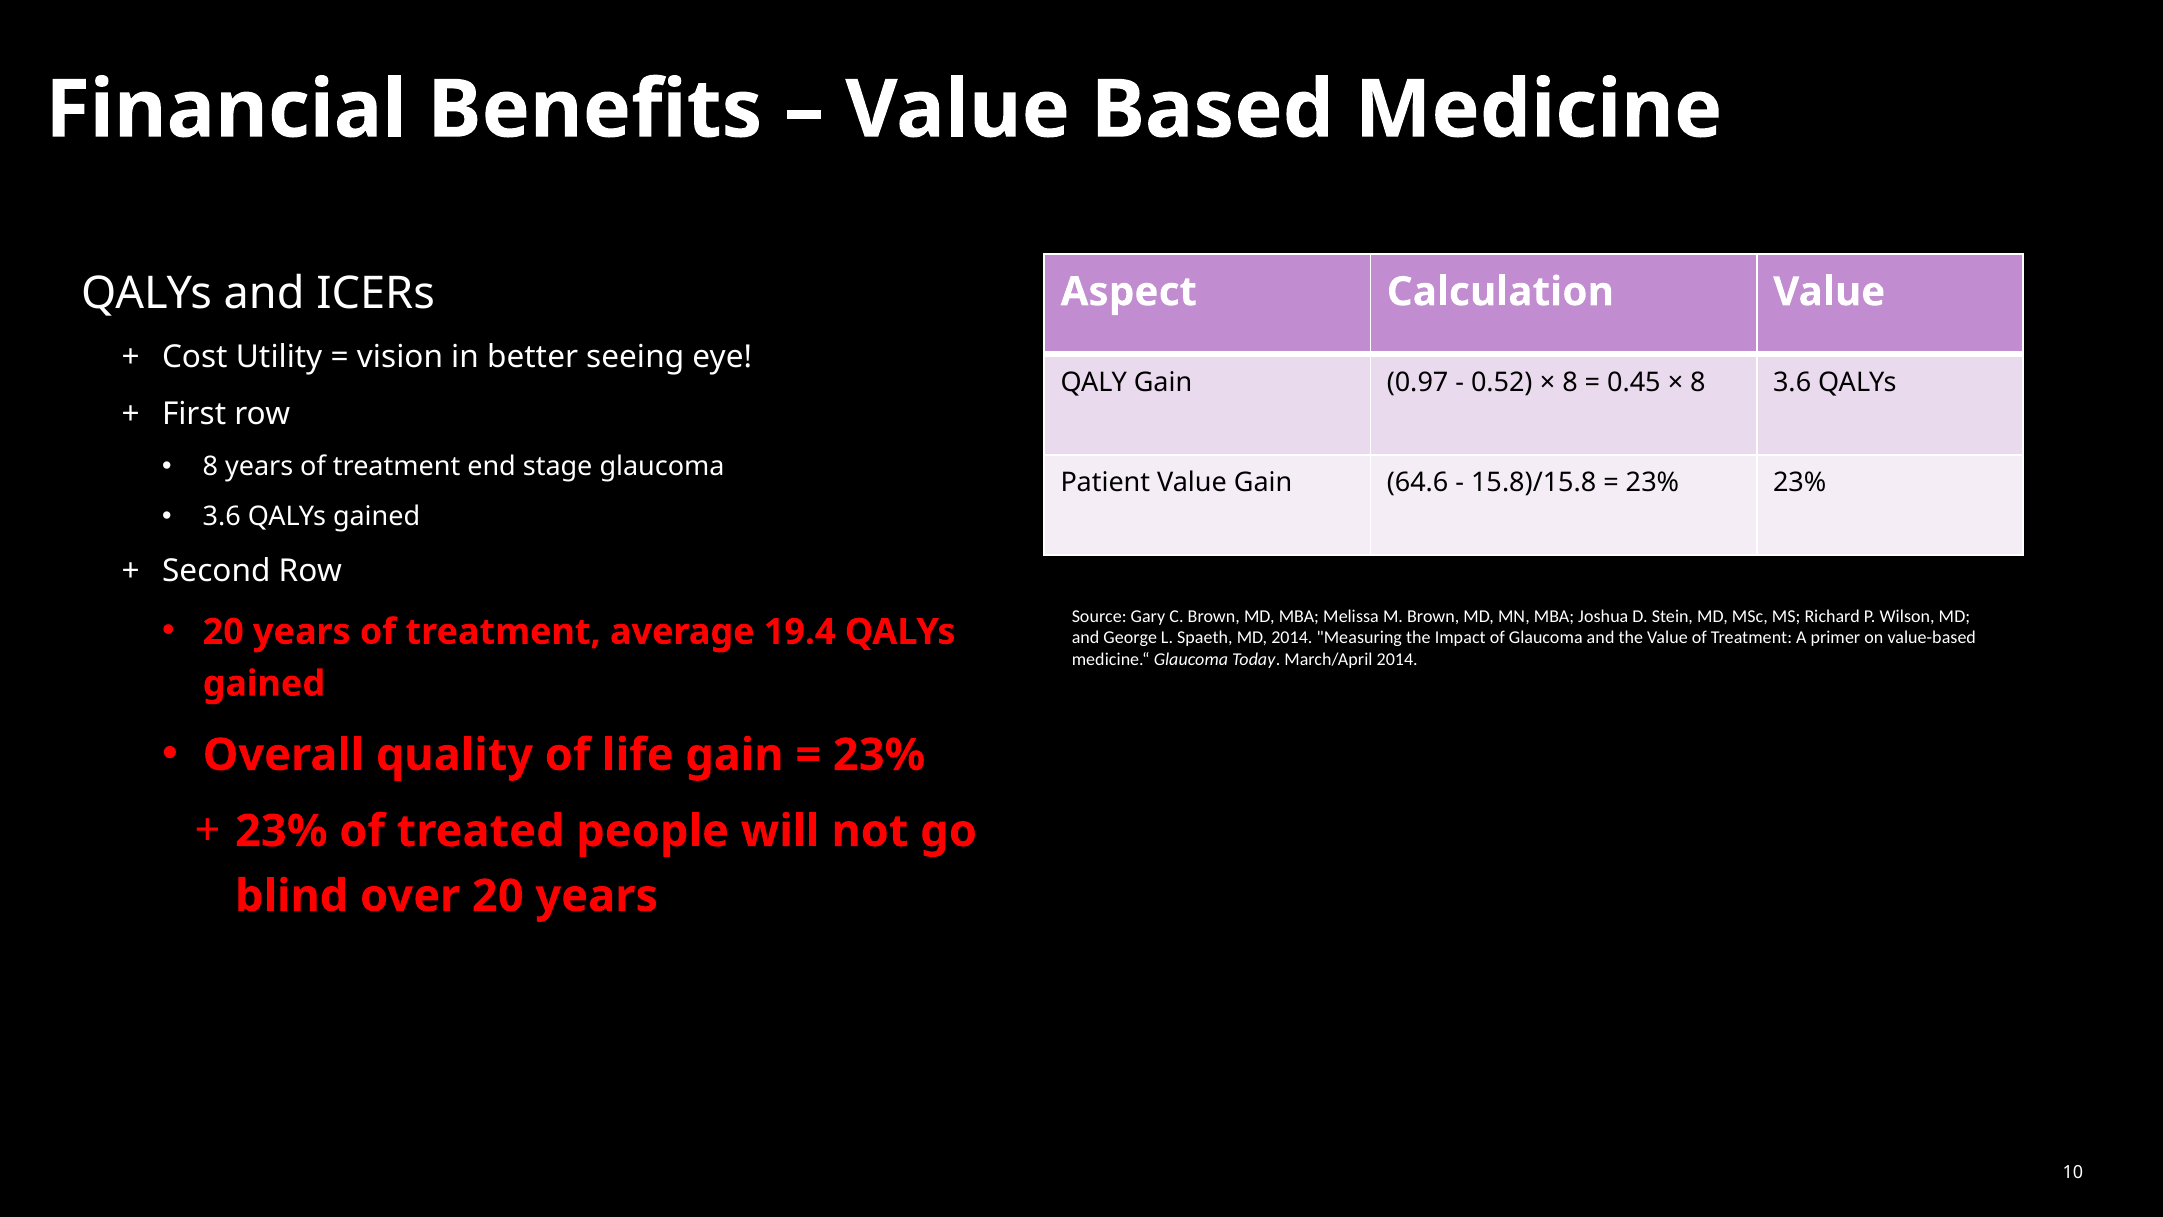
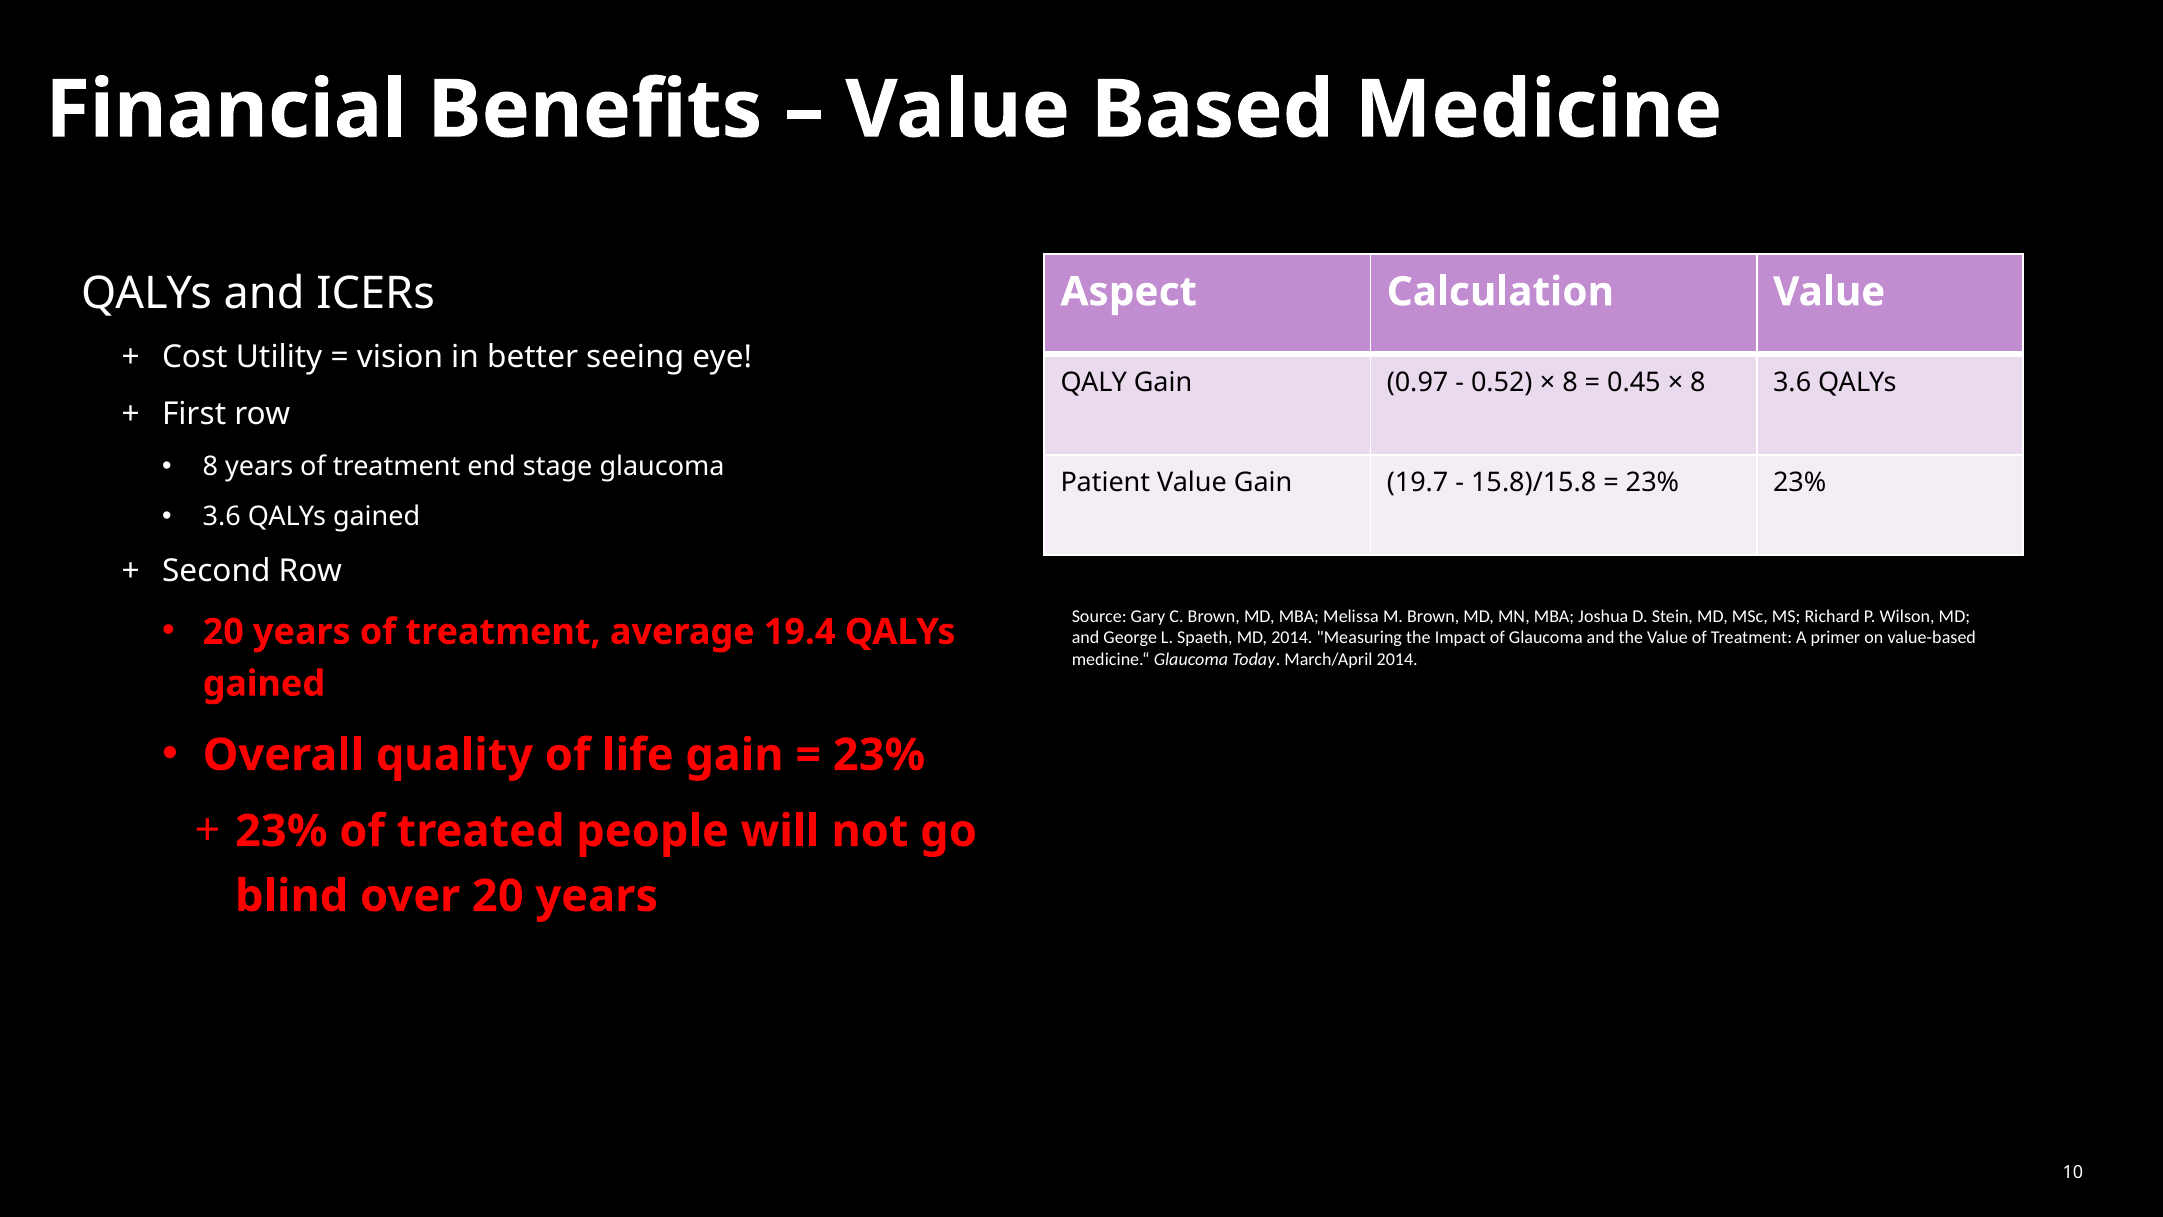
64.6: 64.6 -> 19.7
